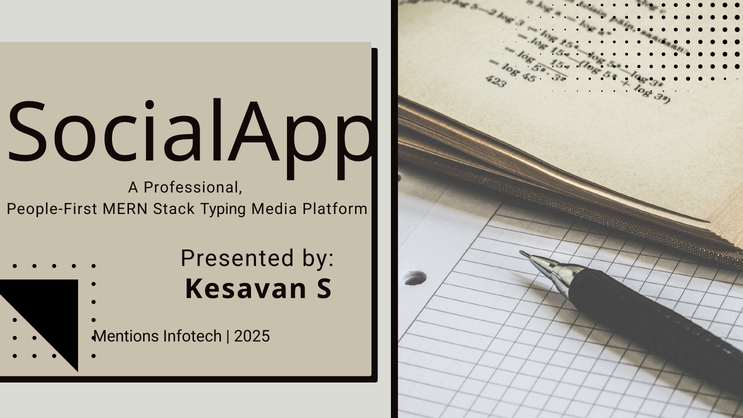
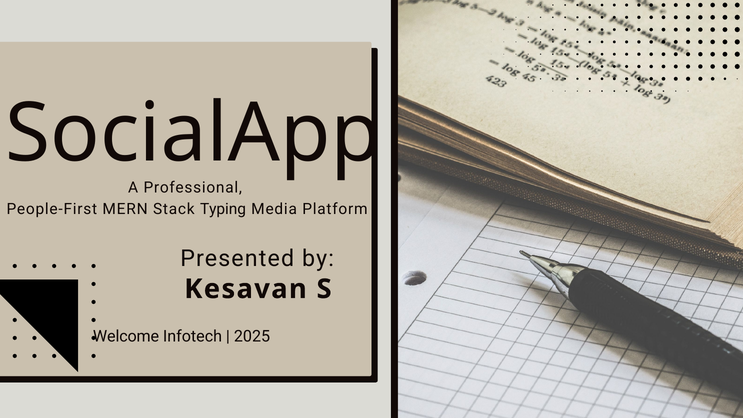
Mentions: Mentions -> Welcome
